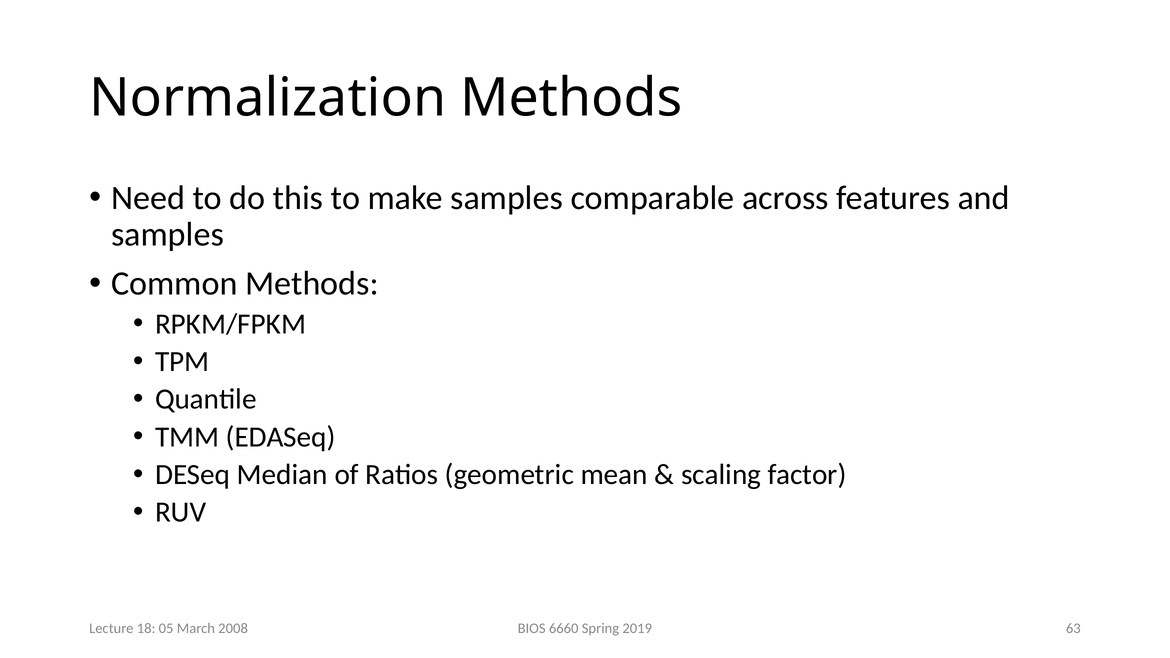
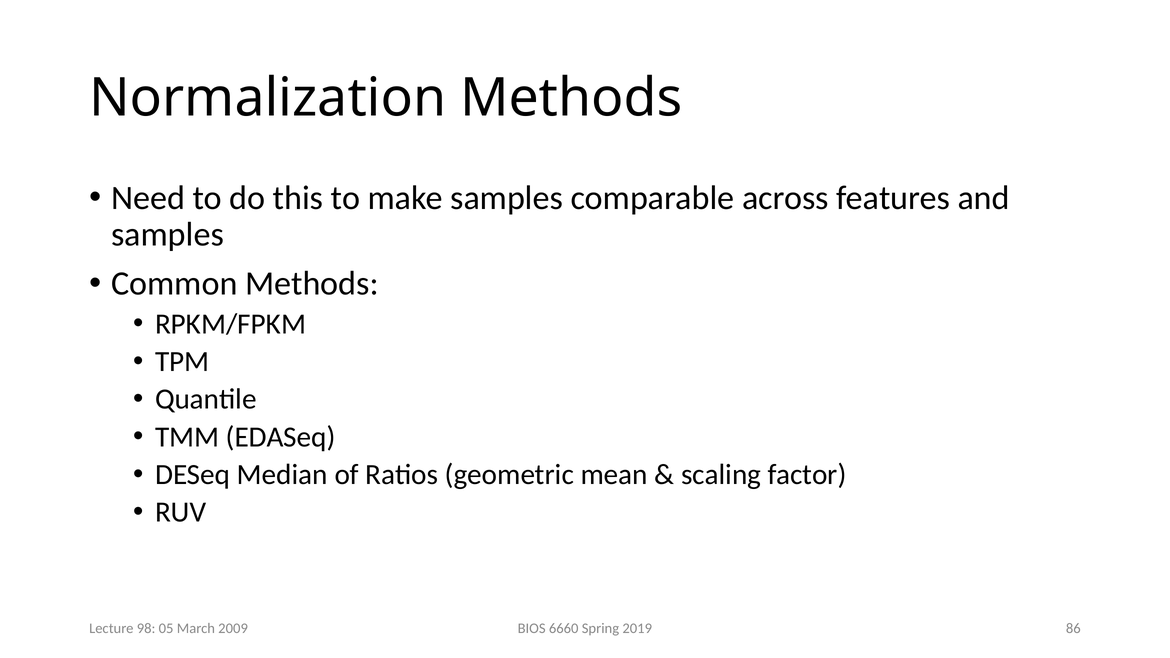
63: 63 -> 86
18: 18 -> 98
2008: 2008 -> 2009
